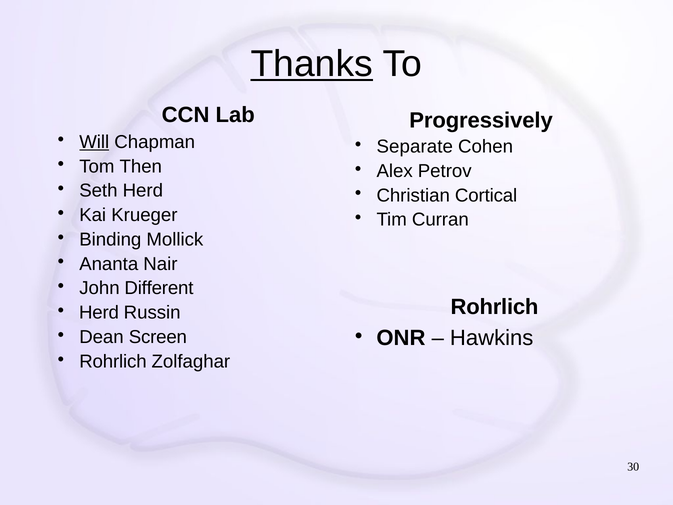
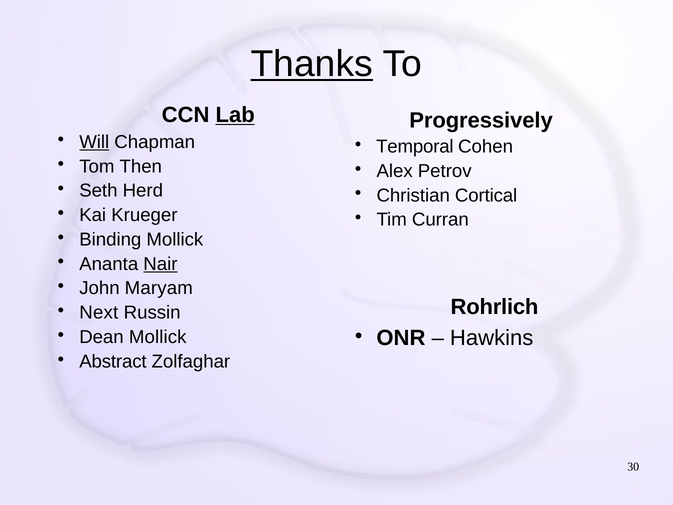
Lab underline: none -> present
Separate: Separate -> Temporal
Nair underline: none -> present
Different: Different -> Maryam
Herd at (99, 313): Herd -> Next
Dean Screen: Screen -> Mollick
Rohrlich at (113, 362): Rohrlich -> Abstract
